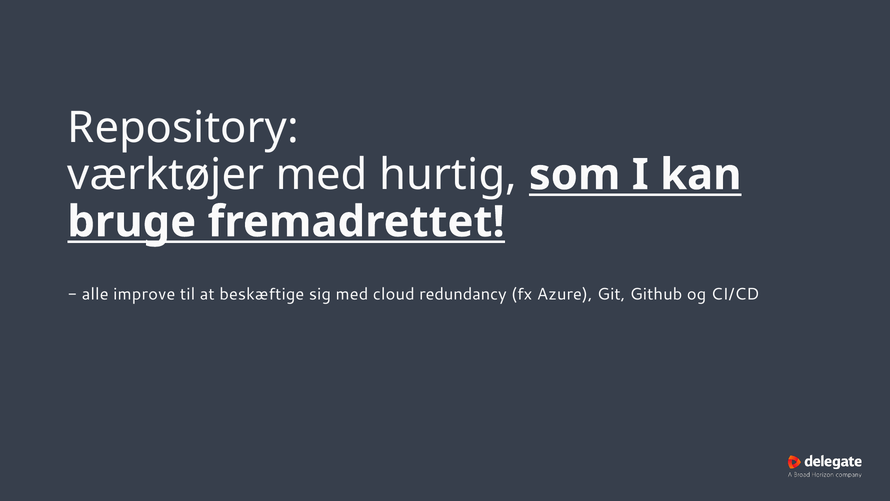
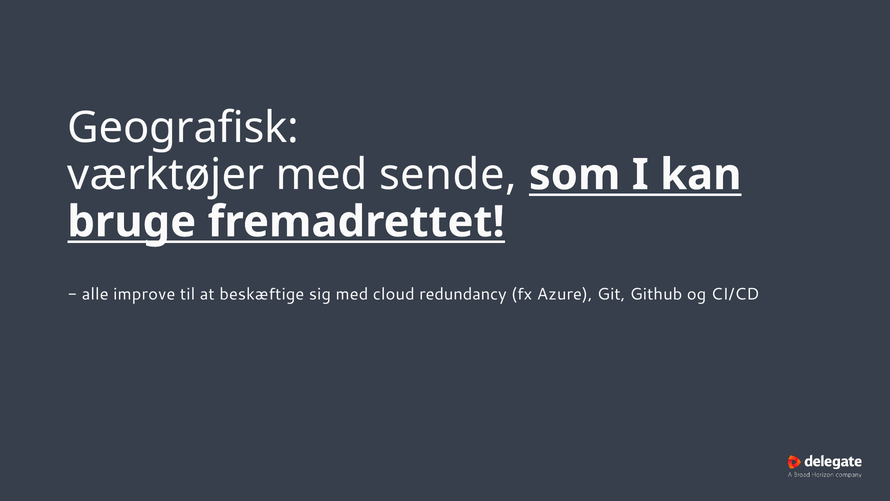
Repository: Repository -> Geografisk
hurtig: hurtig -> sende
